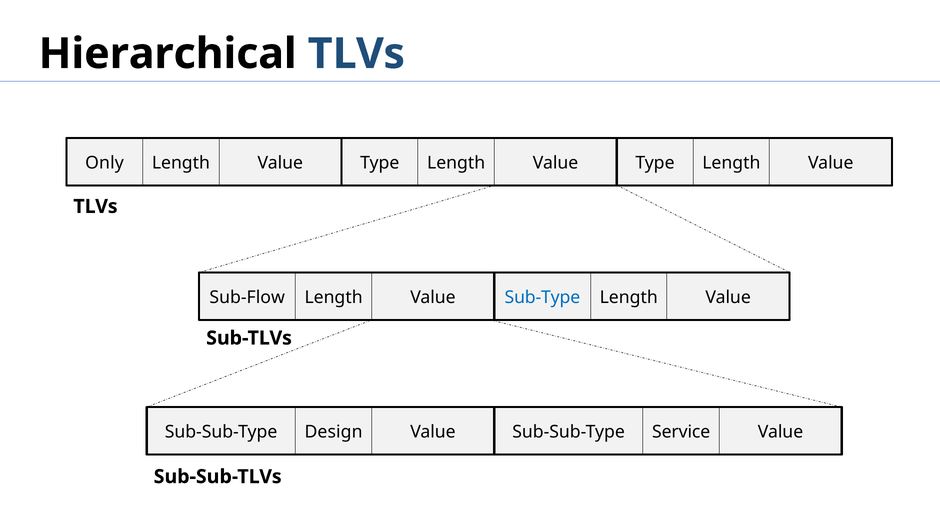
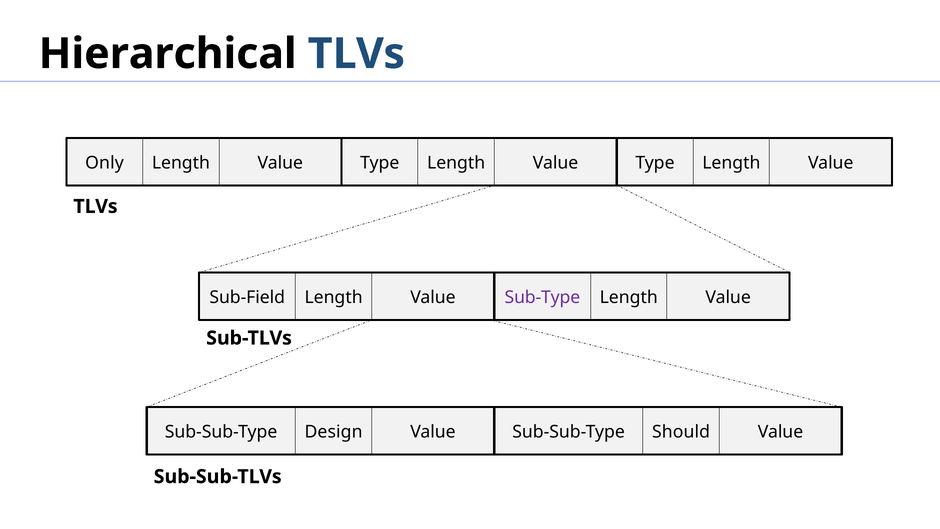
Sub-Flow: Sub-Flow -> Sub-Field
Sub-Type colour: blue -> purple
Service: Service -> Should
